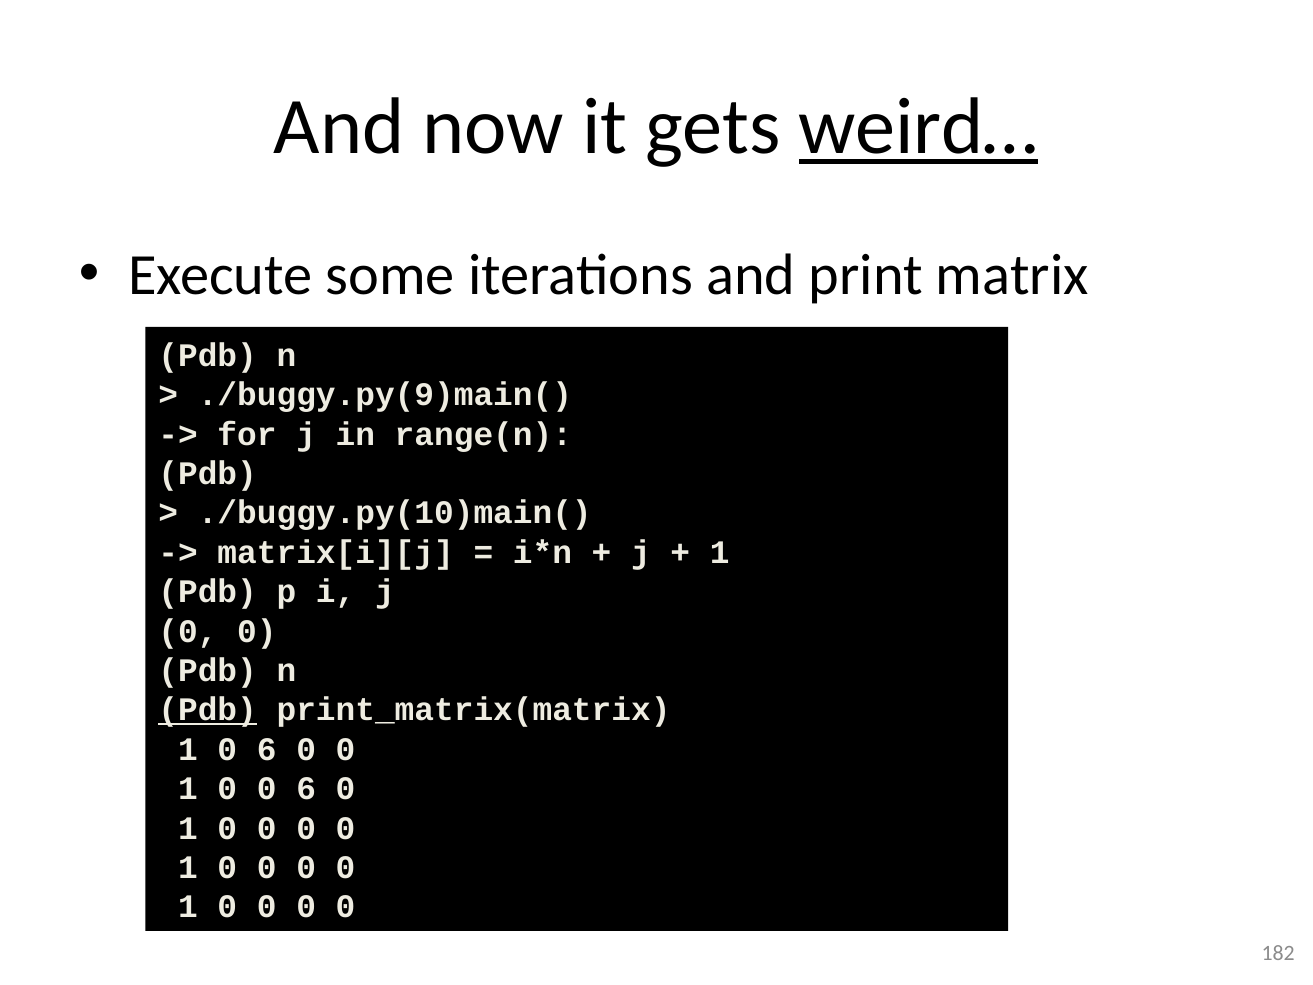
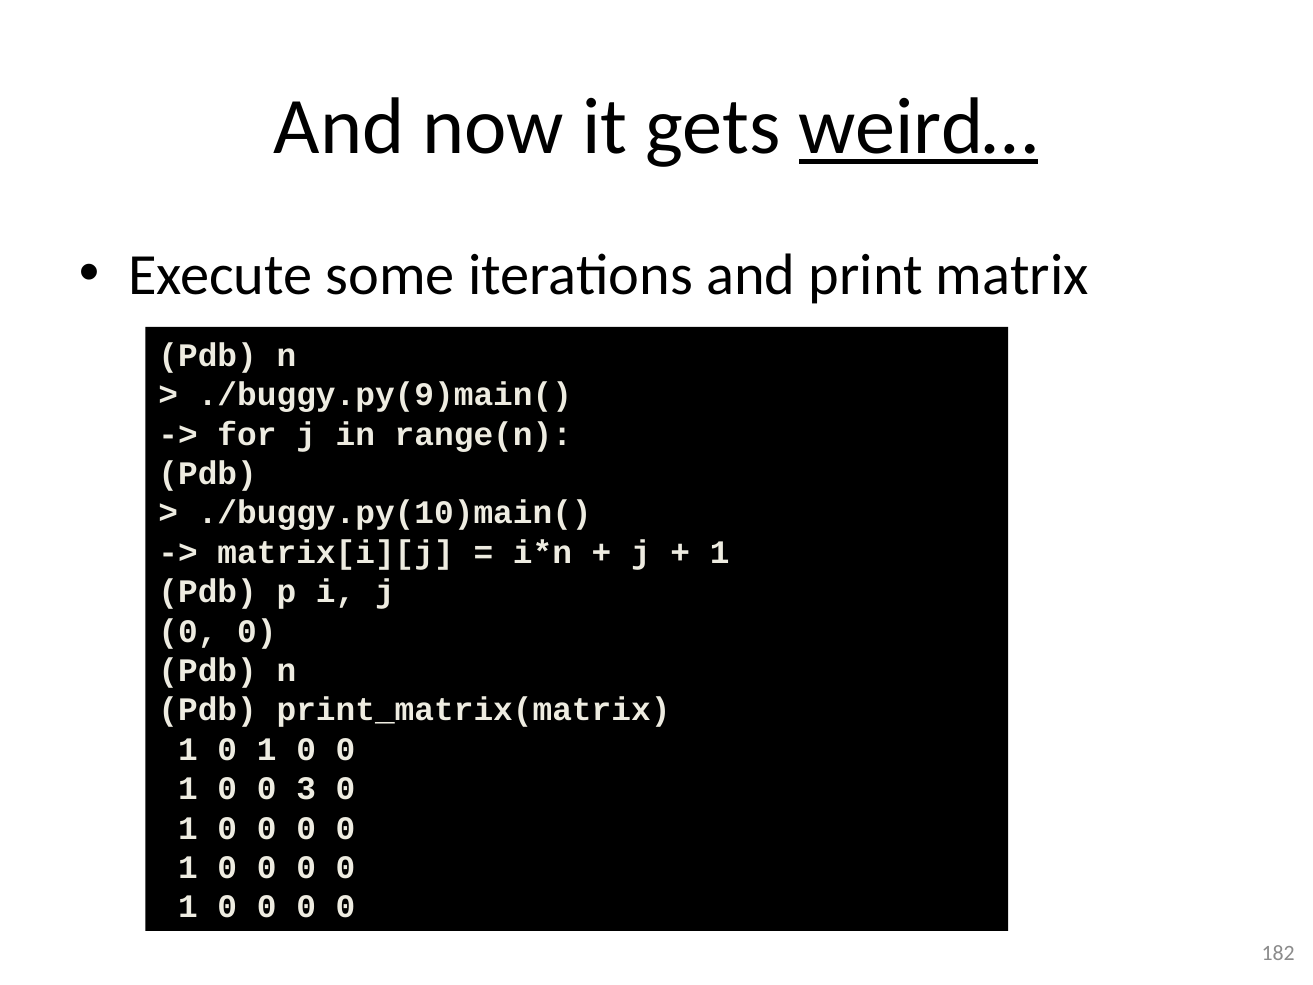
Pdb at (208, 710) underline: present -> none
1 0 6: 6 -> 1
0 0 6: 6 -> 3
